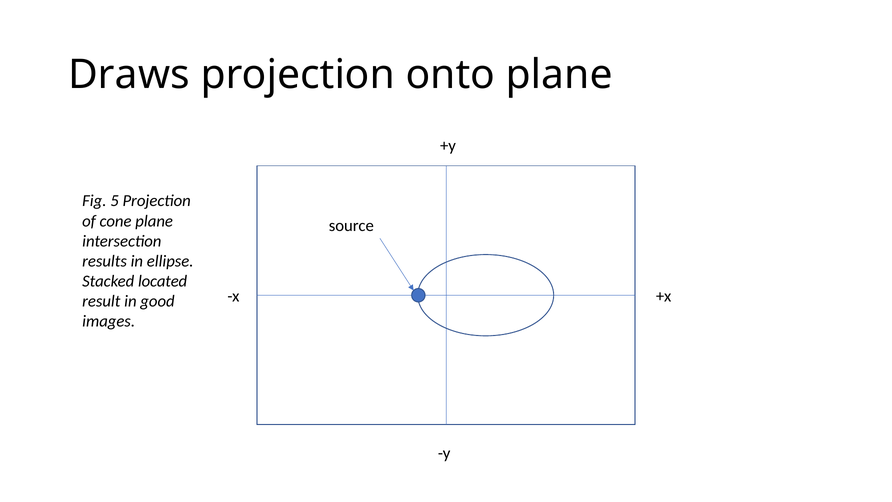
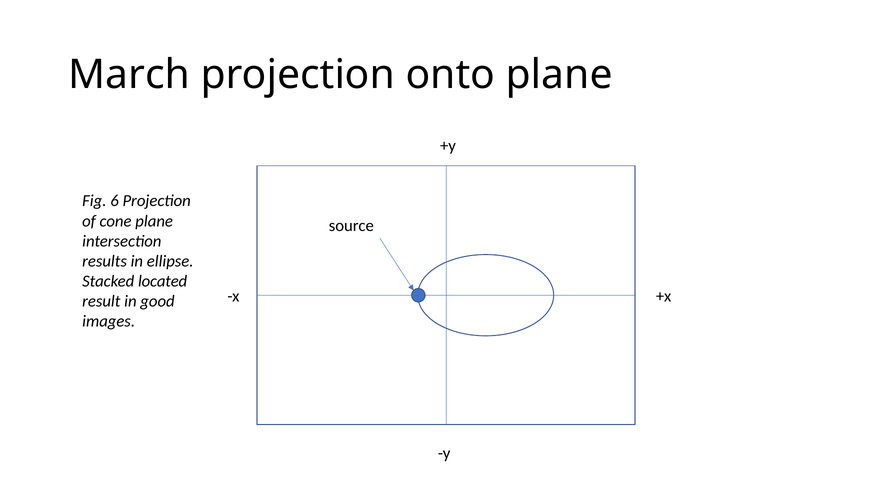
Draws: Draws -> March
5: 5 -> 6
